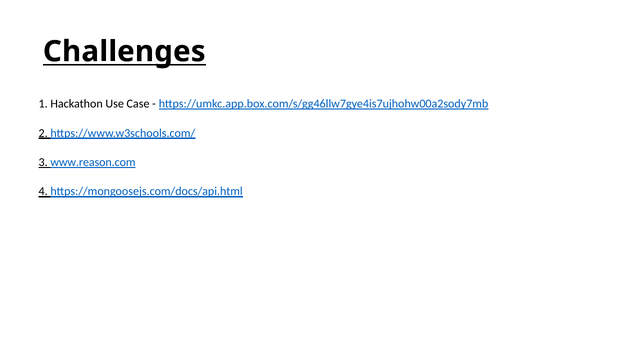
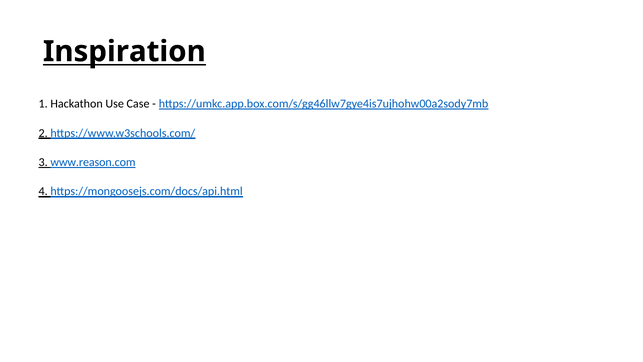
Challenges: Challenges -> Inspiration
